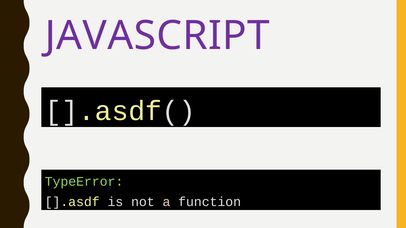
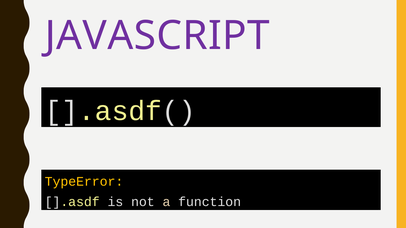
TypeError colour: light green -> yellow
